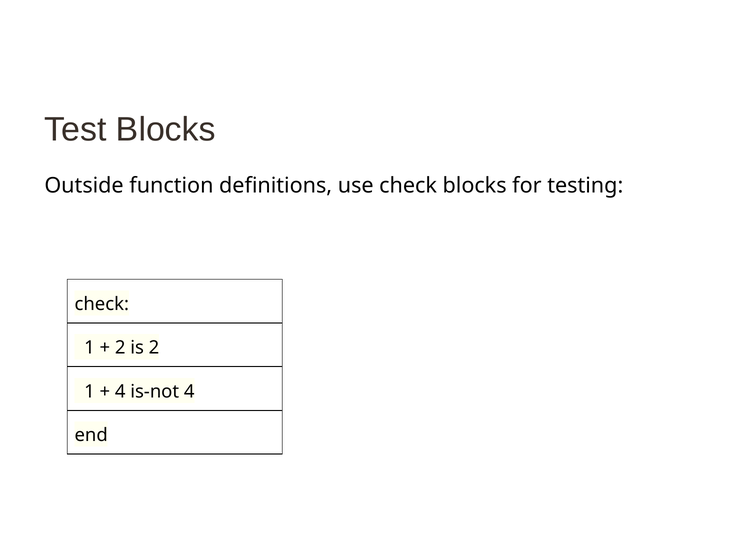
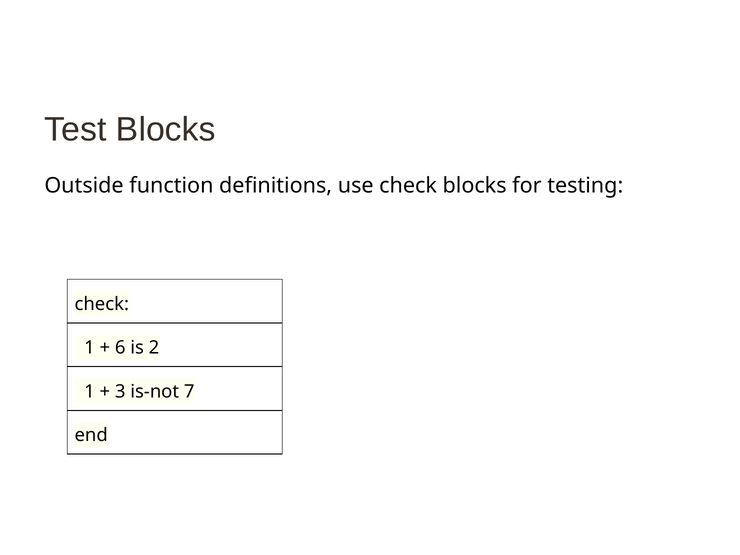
2 at (120, 348): 2 -> 6
4 at (120, 391): 4 -> 3
is-not 4: 4 -> 7
